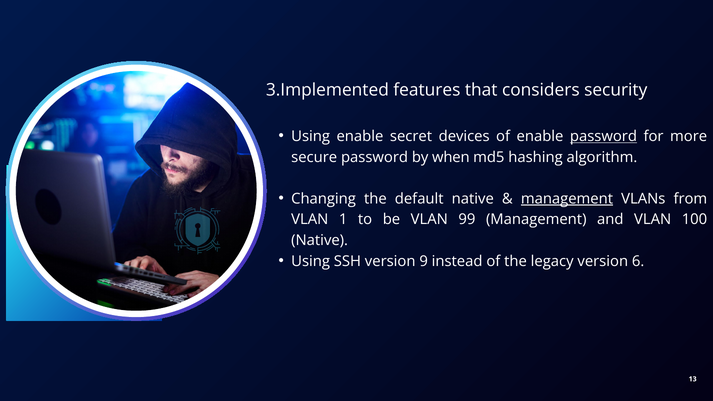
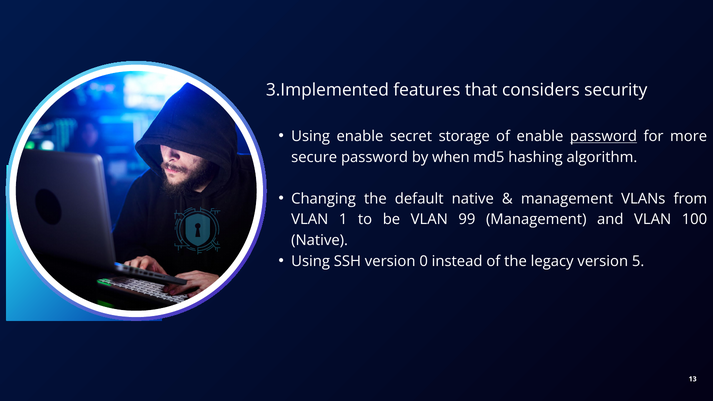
devices: devices -> storage
management at (567, 199) underline: present -> none
9: 9 -> 0
6: 6 -> 5
